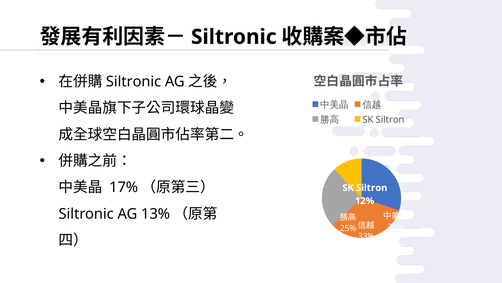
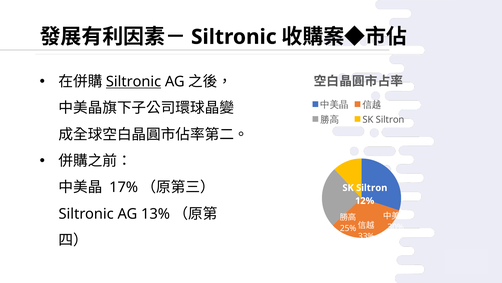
Siltronic at (134, 82) underline: none -> present
